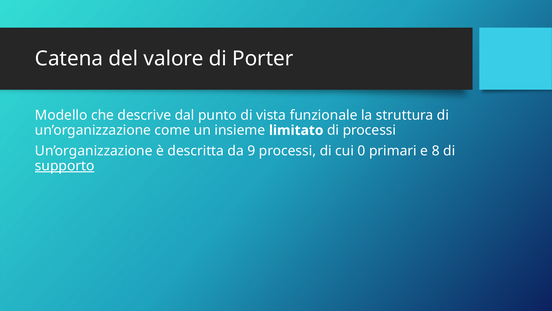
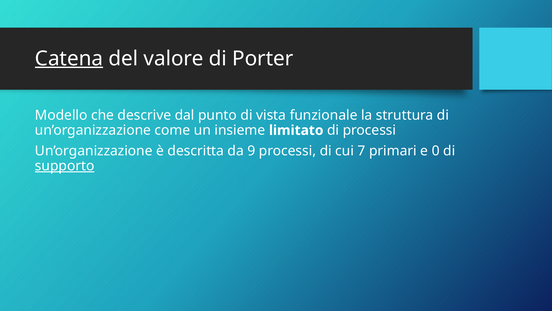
Catena underline: none -> present
0: 0 -> 7
8: 8 -> 0
